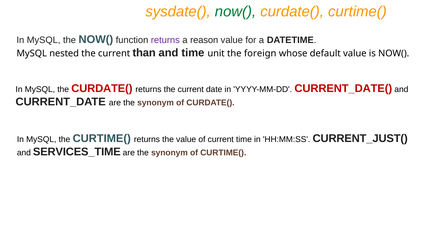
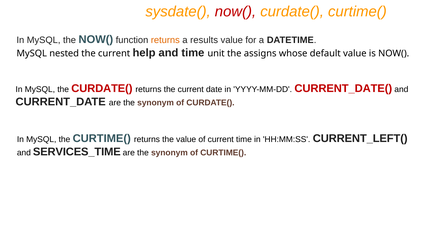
now( at (235, 12) colour: green -> red
returns at (165, 40) colour: purple -> orange
reason: reason -> results
than: than -> help
foreign: foreign -> assigns
CURRENT_JUST(: CURRENT_JUST( -> CURRENT_LEFT(
